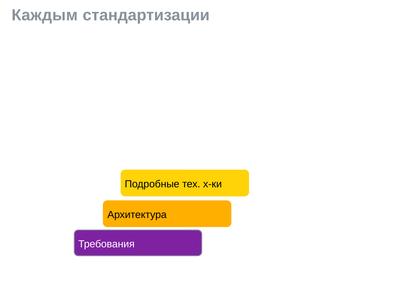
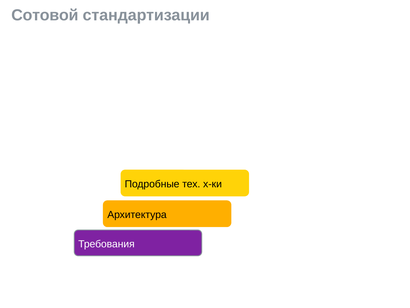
Каждым: Каждым -> Сотовой
